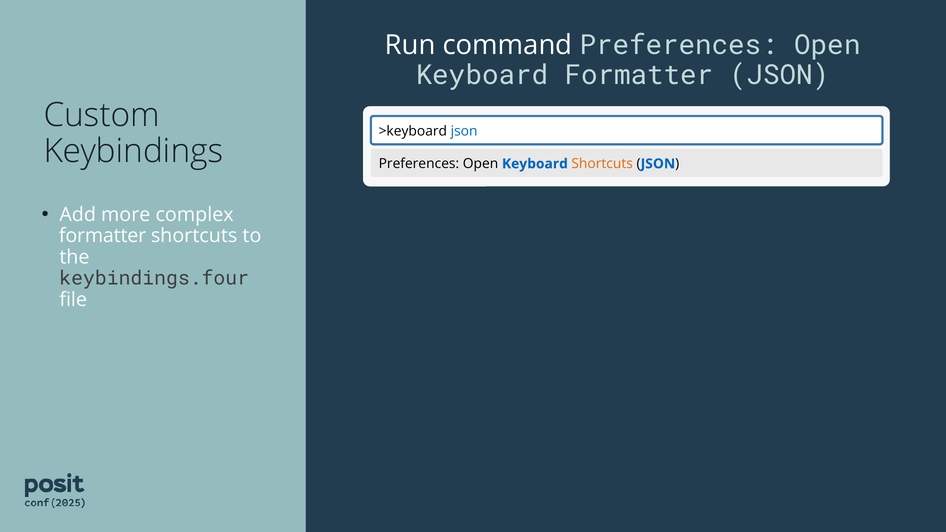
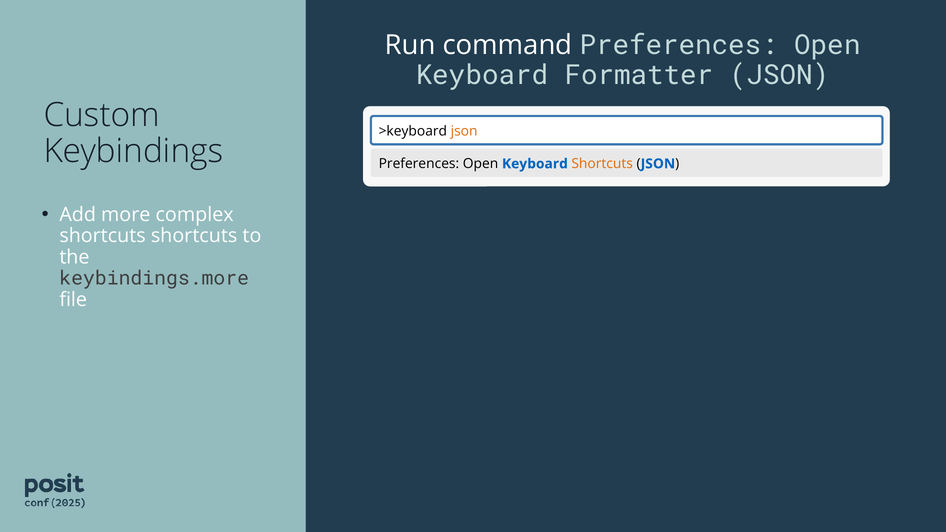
json at (464, 131) colour: blue -> orange
formatter at (103, 236): formatter -> shortcuts
keybindings.four: keybindings.four -> keybindings.more
